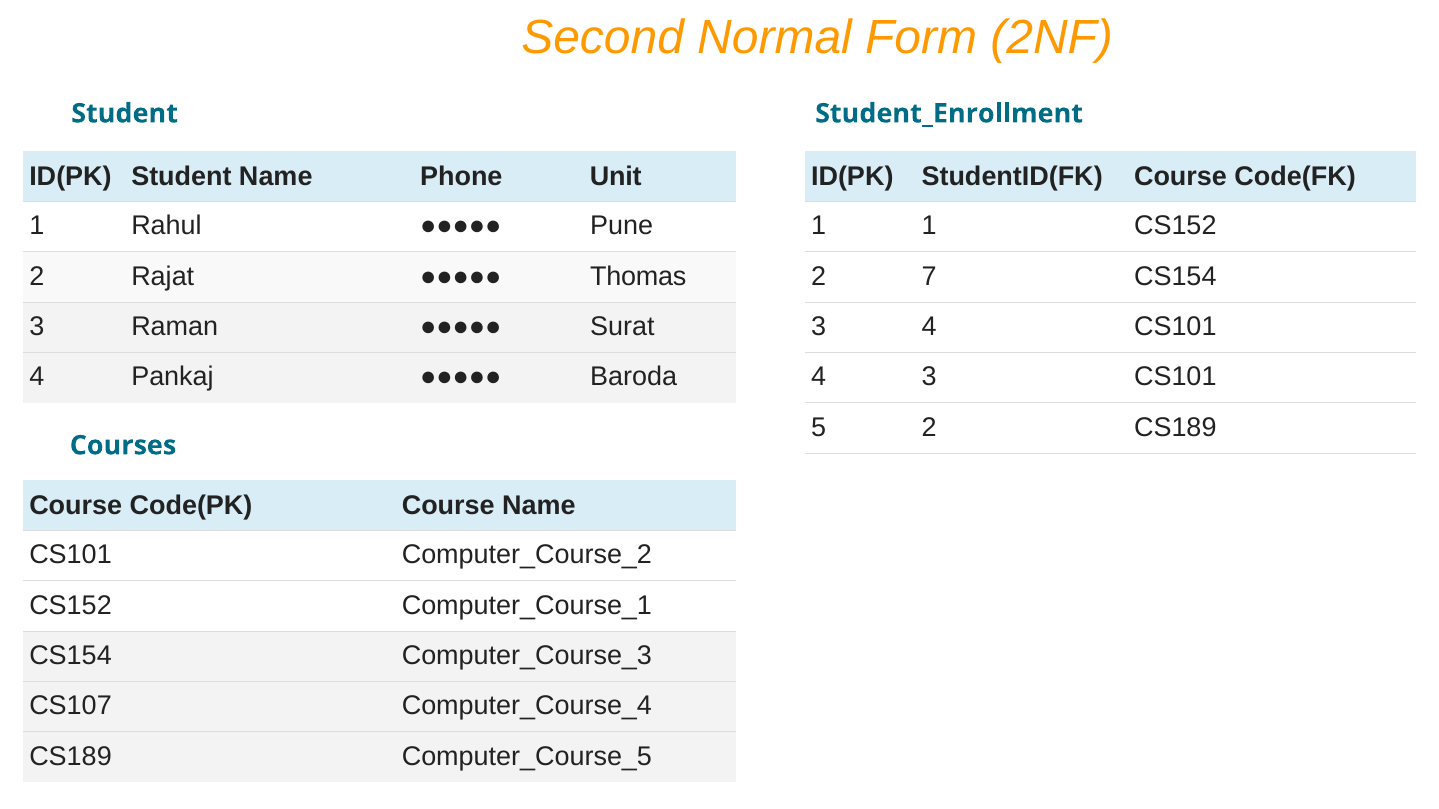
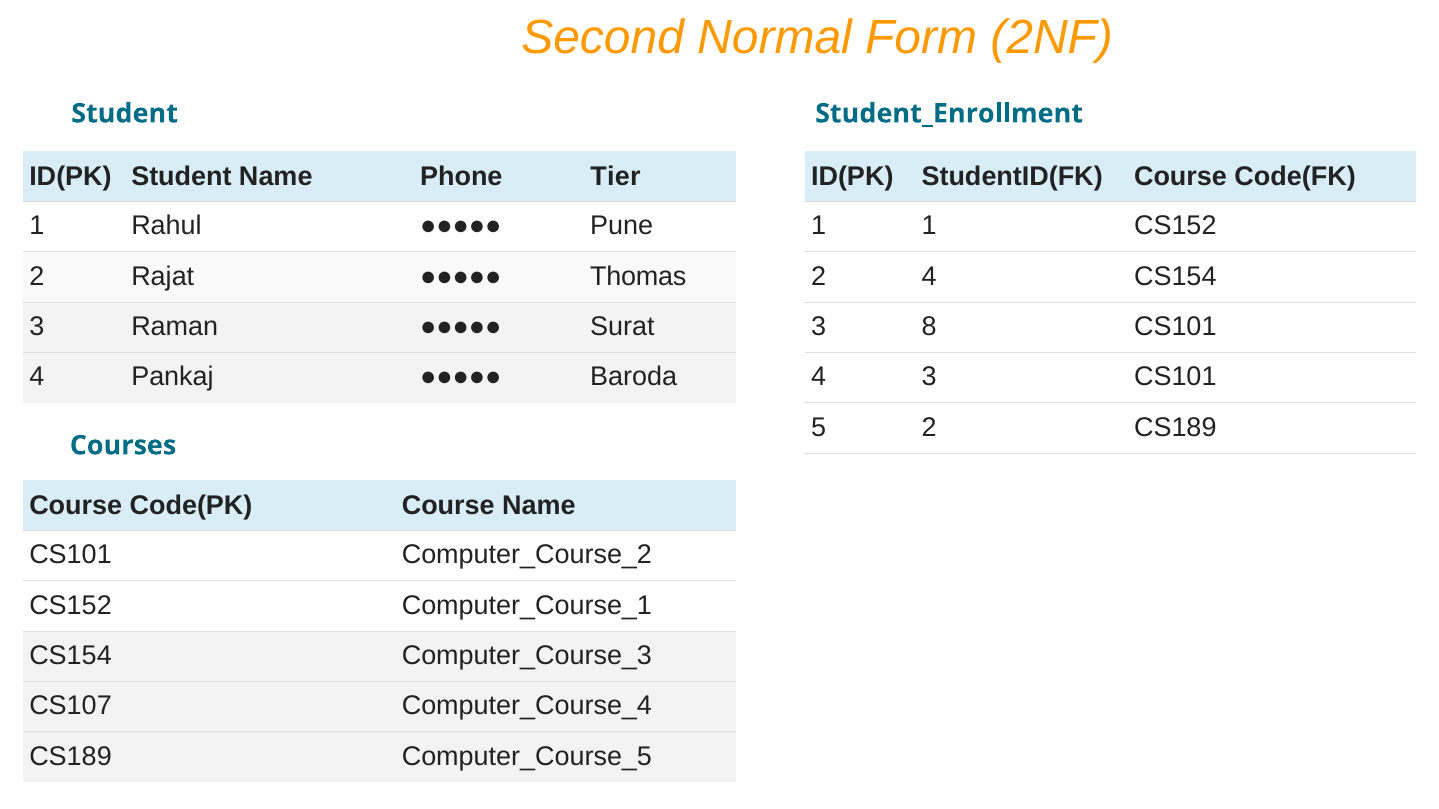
Unit: Unit -> Tier
2 7: 7 -> 4
3 4: 4 -> 8
